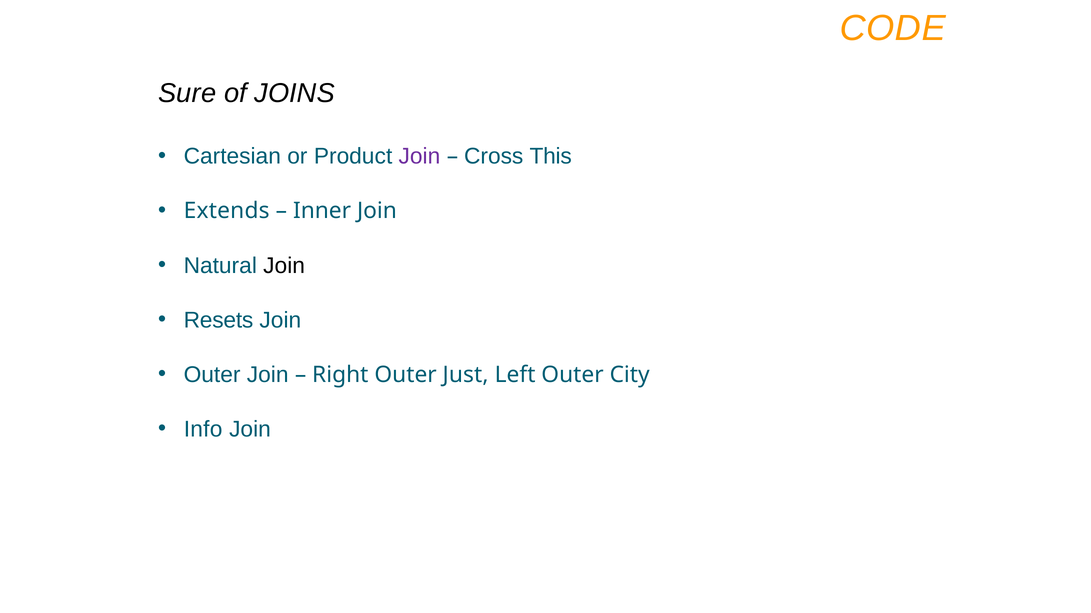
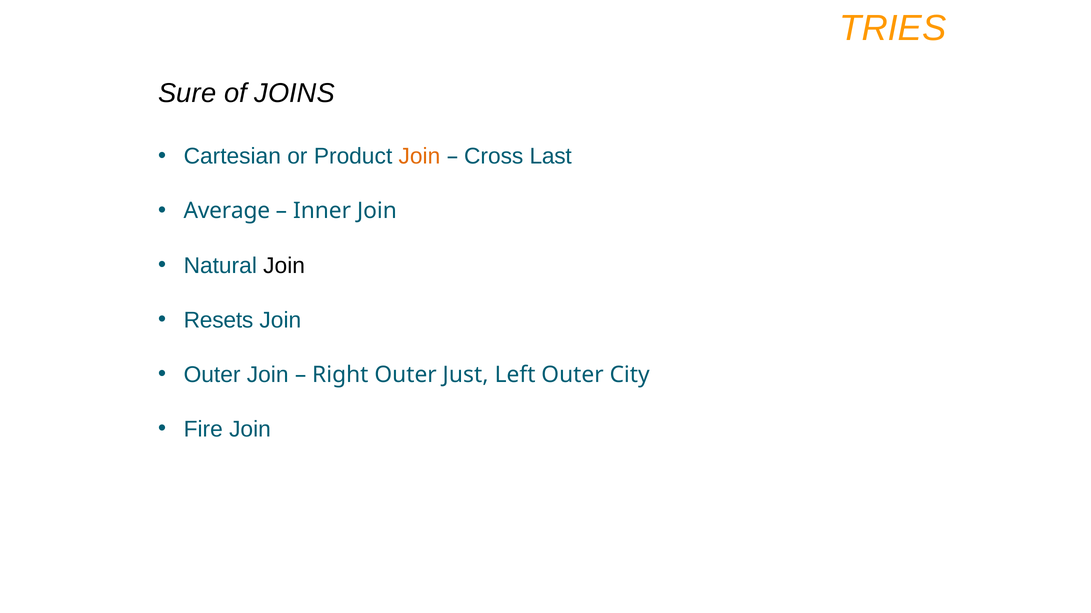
CODE: CODE -> TRIES
Join at (419, 157) colour: purple -> orange
This: This -> Last
Extends: Extends -> Average
Info: Info -> Fire
